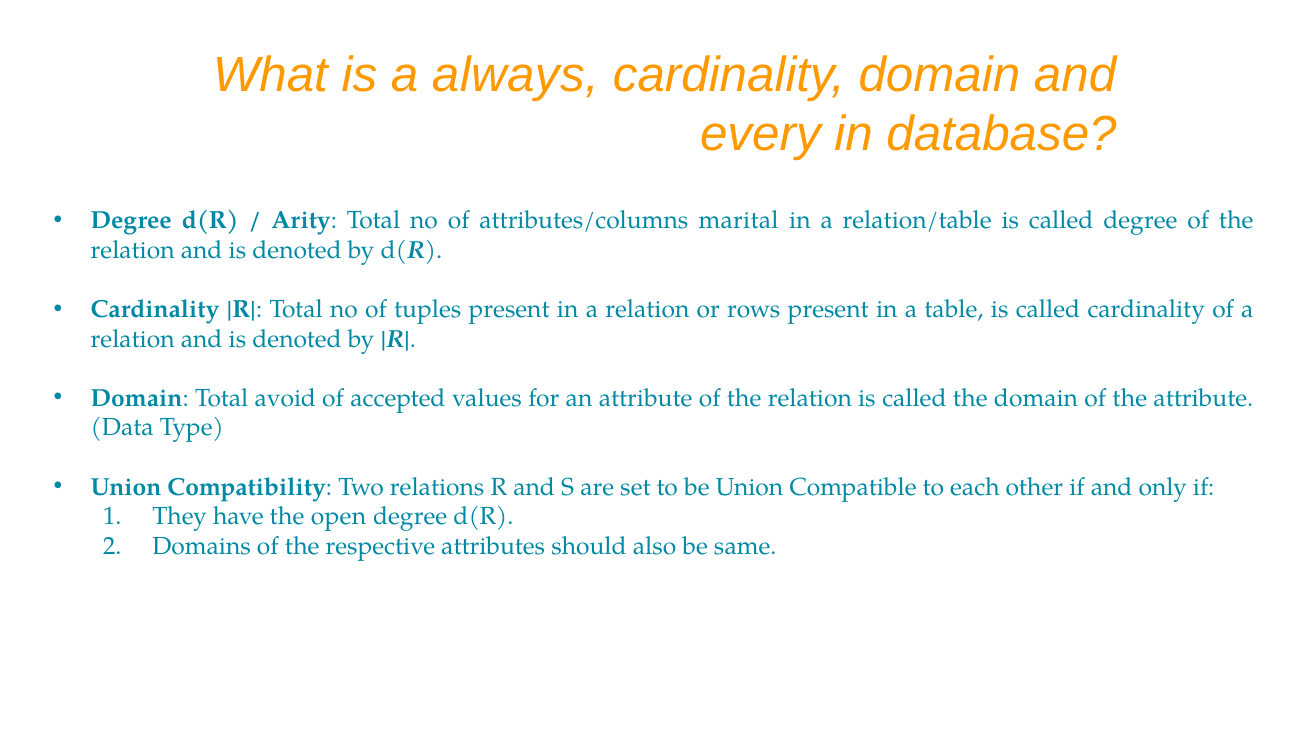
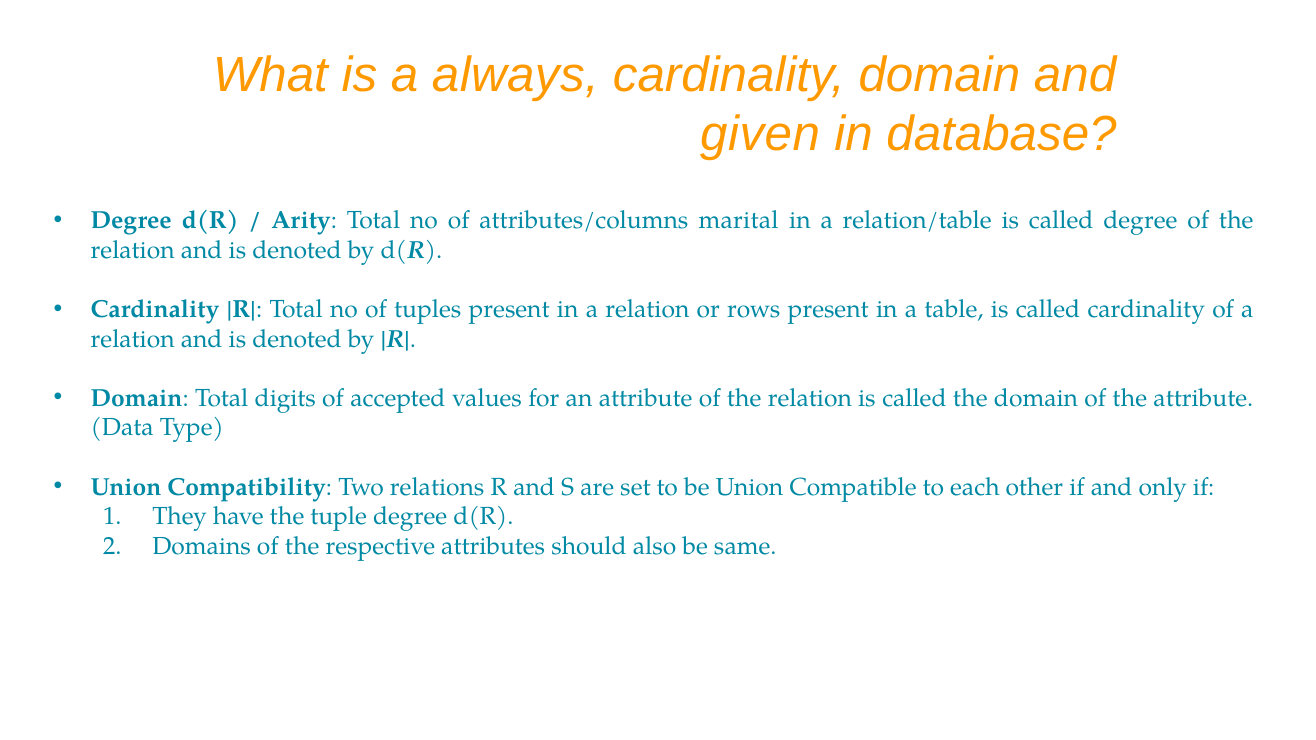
every: every -> given
avoid: avoid -> digits
open: open -> tuple
